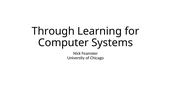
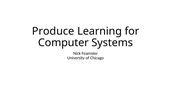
Through: Through -> Produce
